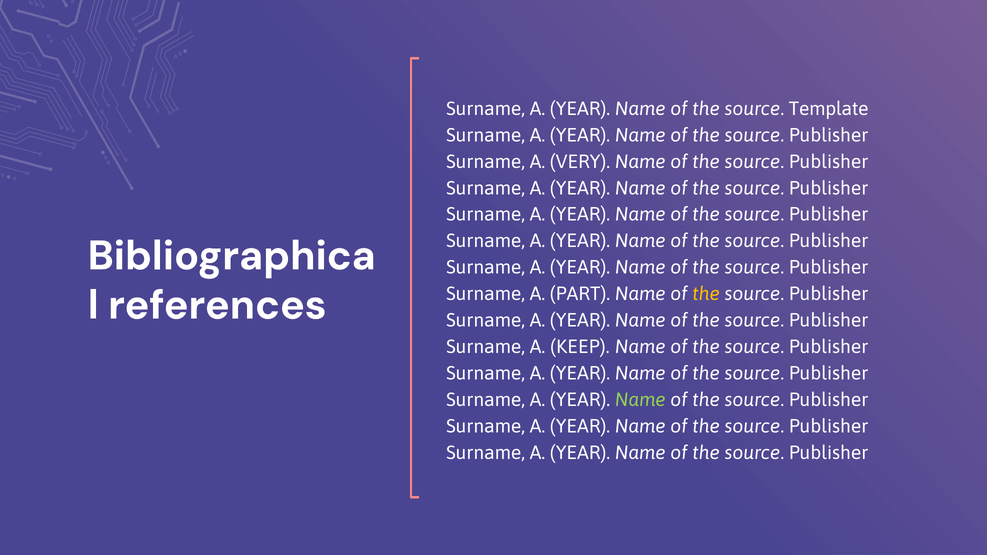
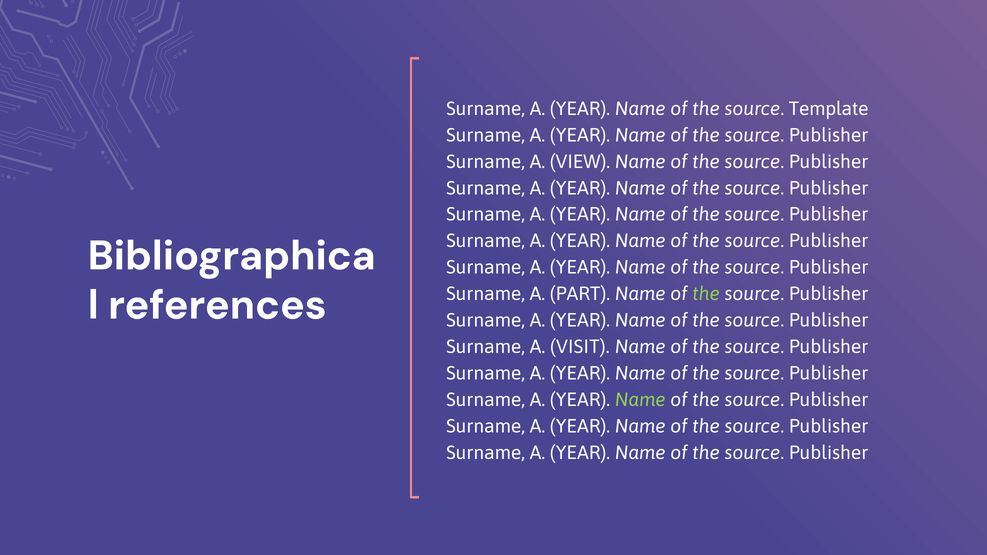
VERY: VERY -> VIEW
the at (706, 294) colour: yellow -> light green
KEEP: KEEP -> VISIT
